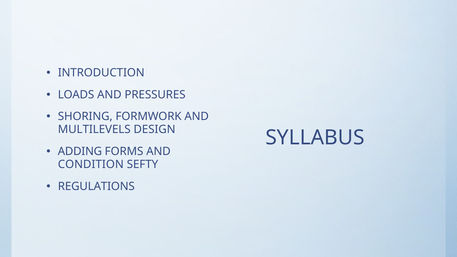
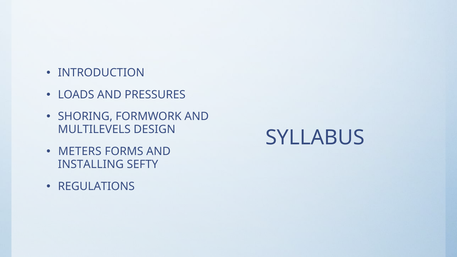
ADDING: ADDING -> METERS
CONDITION: CONDITION -> INSTALLING
